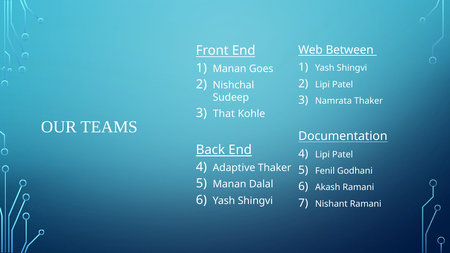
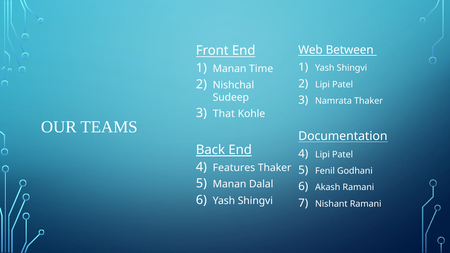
Goes: Goes -> Time
Adaptive: Adaptive -> Features
